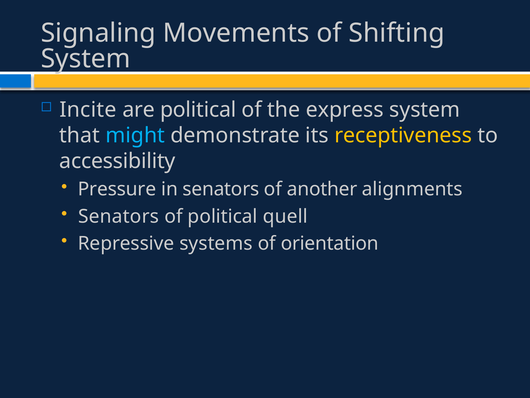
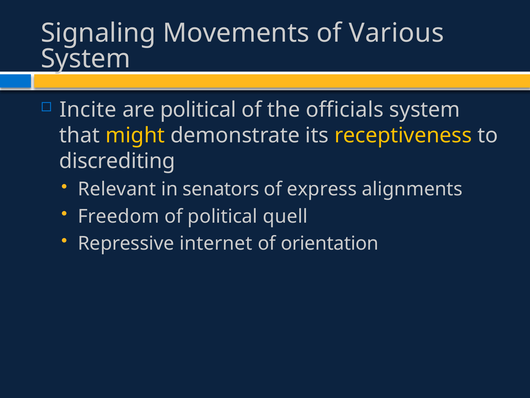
Shifting: Shifting -> Various
express: express -> officials
might colour: light blue -> yellow
accessibility: accessibility -> discrediting
Pressure: Pressure -> Relevant
another: another -> express
Senators at (119, 216): Senators -> Freedom
systems: systems -> internet
